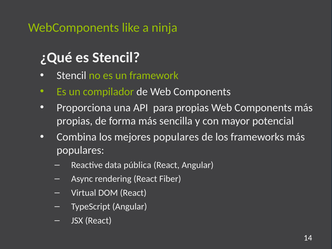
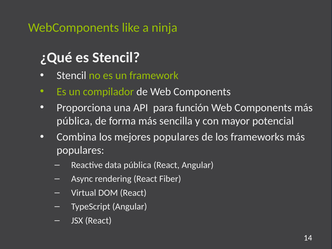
para propias: propias -> función
propias at (75, 121): propias -> pública
